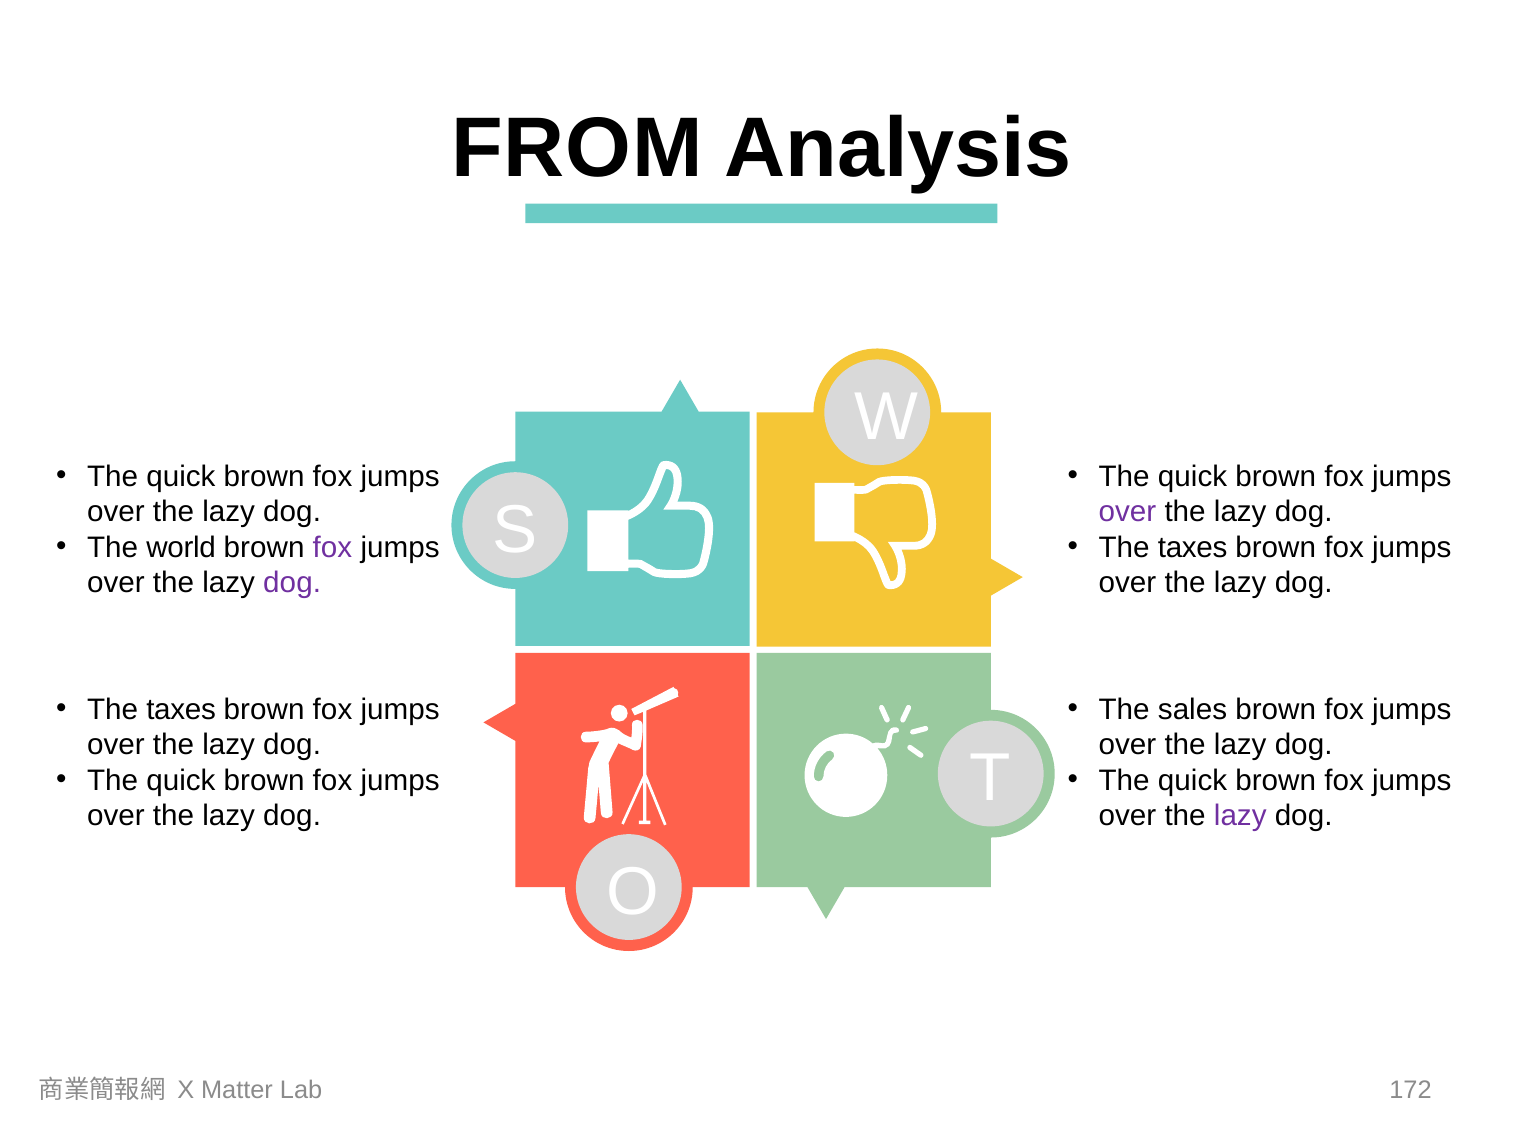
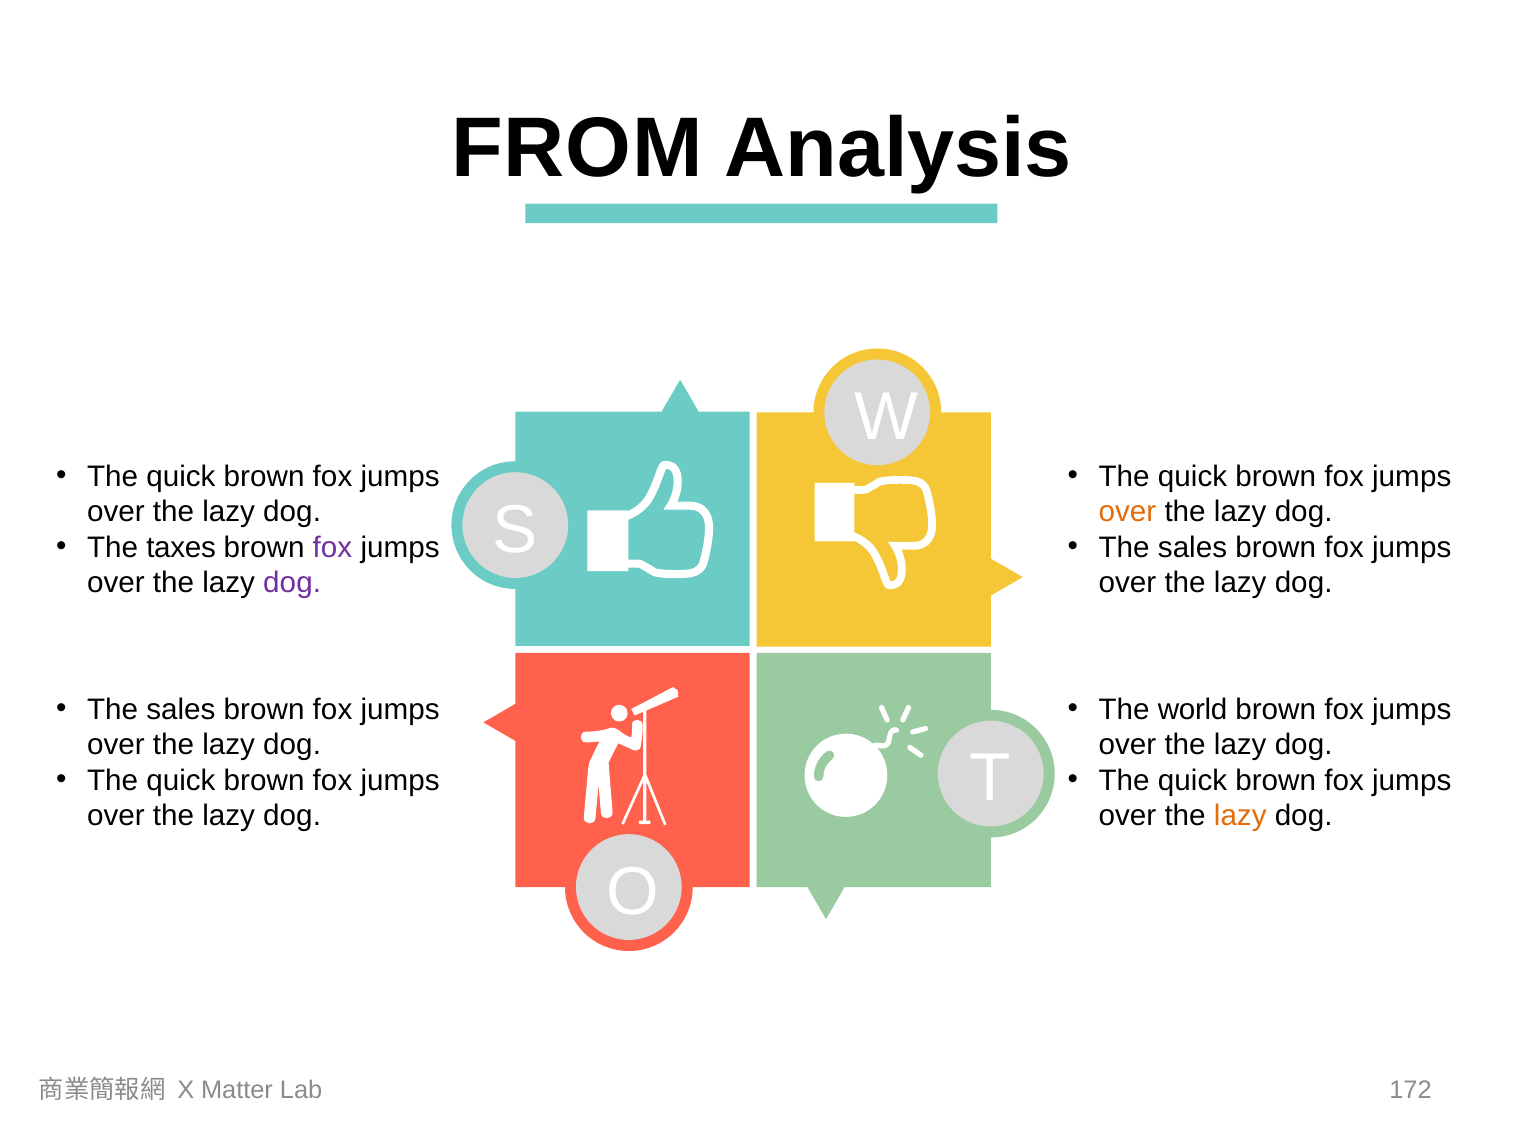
over at (1127, 512) colour: purple -> orange
world: world -> taxes
taxes at (1193, 548): taxes -> sales
taxes at (181, 710): taxes -> sales
sales: sales -> world
lazy at (1240, 816) colour: purple -> orange
